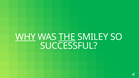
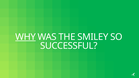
THE underline: present -> none
